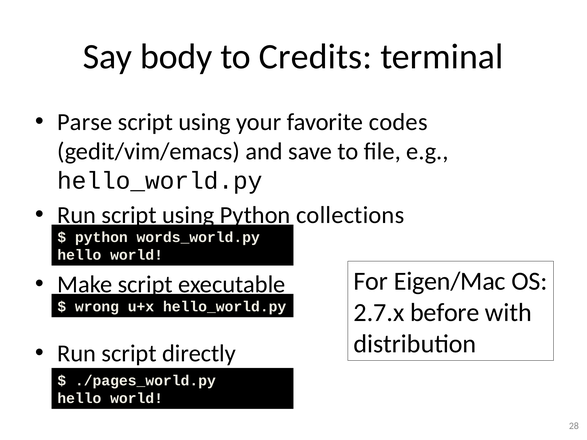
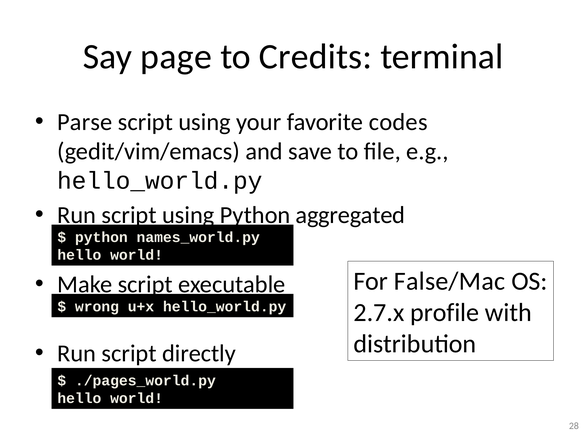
body: body -> page
collections: collections -> aggregated
words_world.py: words_world.py -> names_world.py
Eigen/Mac: Eigen/Mac -> False/Mac
before: before -> profile
